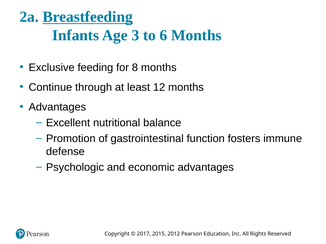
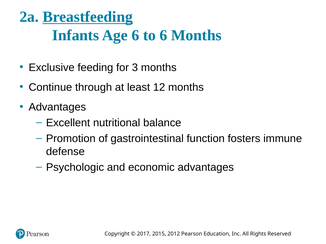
Age 3: 3 -> 6
8: 8 -> 3
